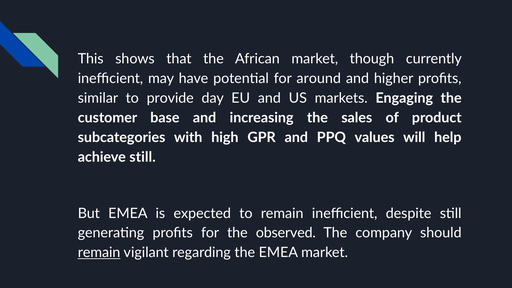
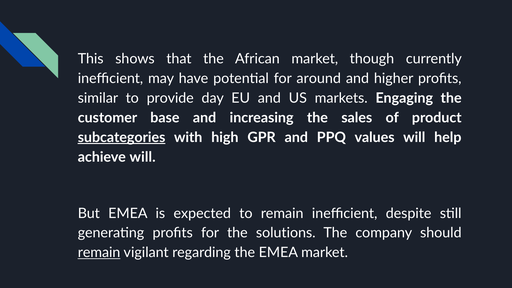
subcategories underline: none -> present
achieve still: still -> will
observed: observed -> solutions
